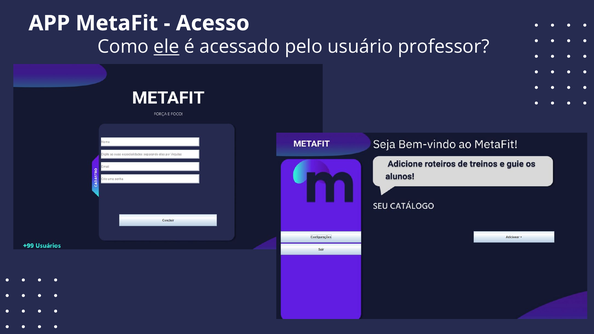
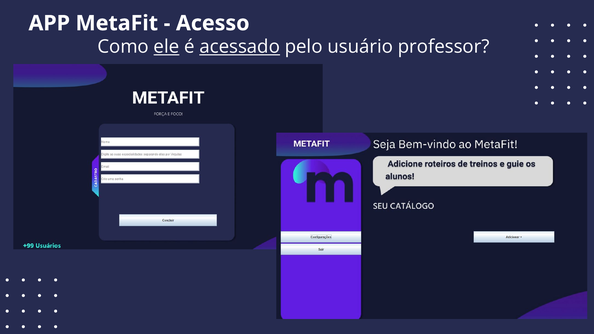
acessado underline: none -> present
